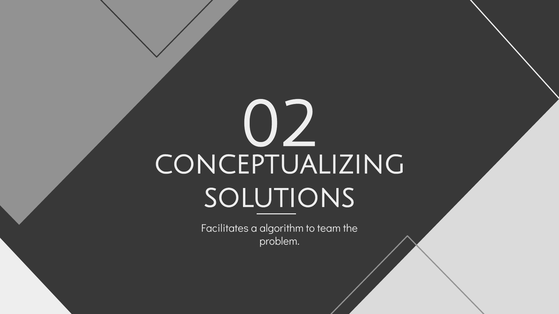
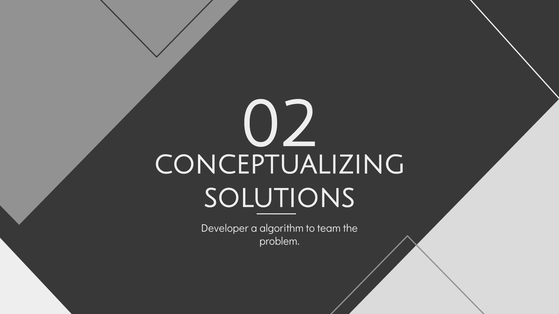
Facilitates: Facilitates -> Developer
